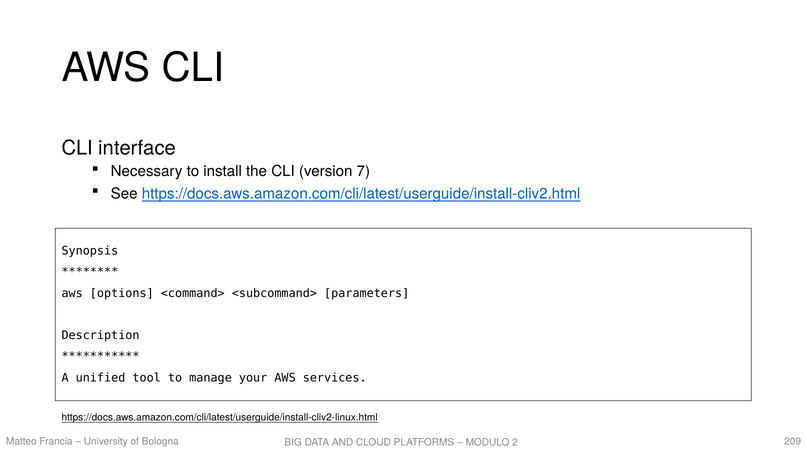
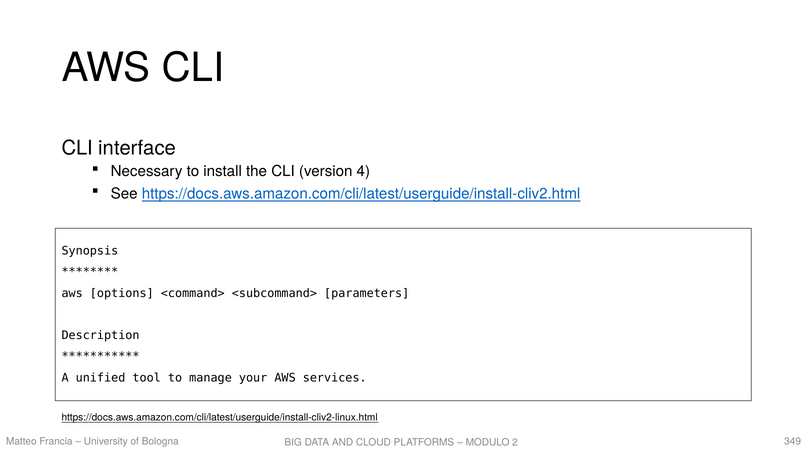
7: 7 -> 4
209: 209 -> 349
